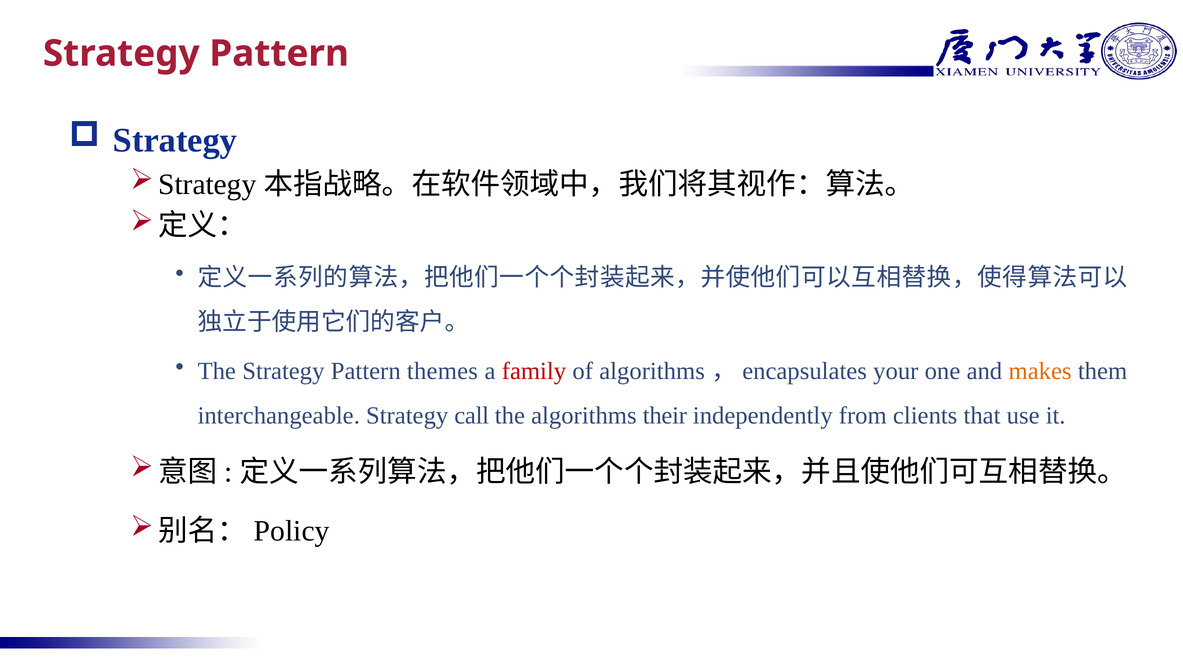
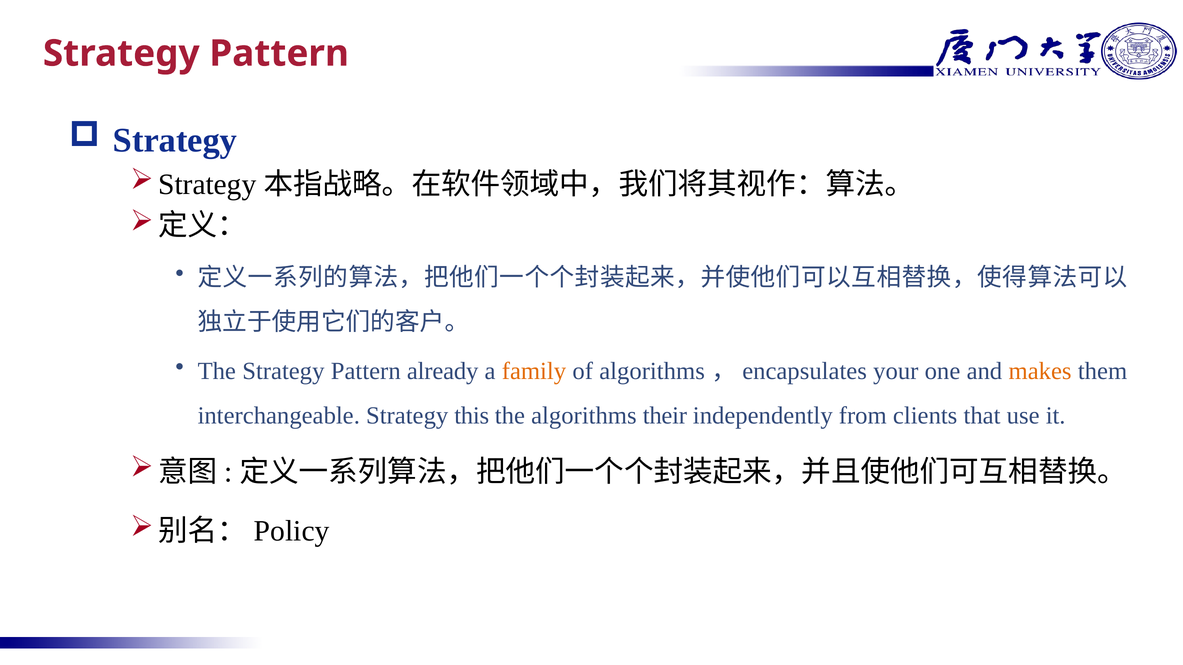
themes: themes -> already
family colour: red -> orange
call: call -> this
